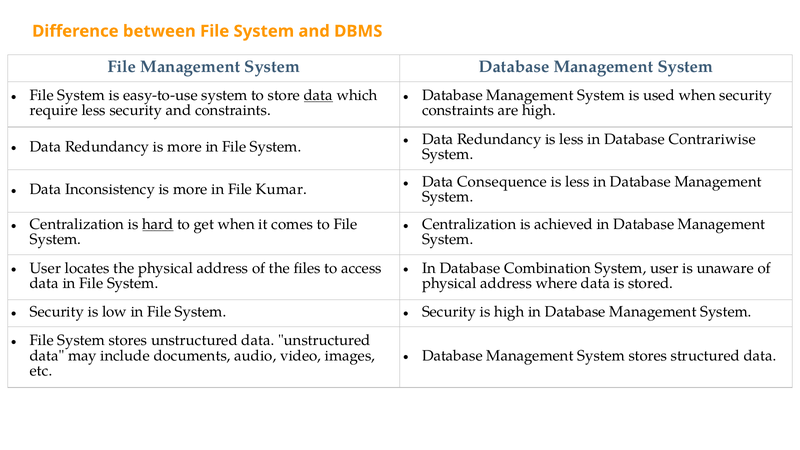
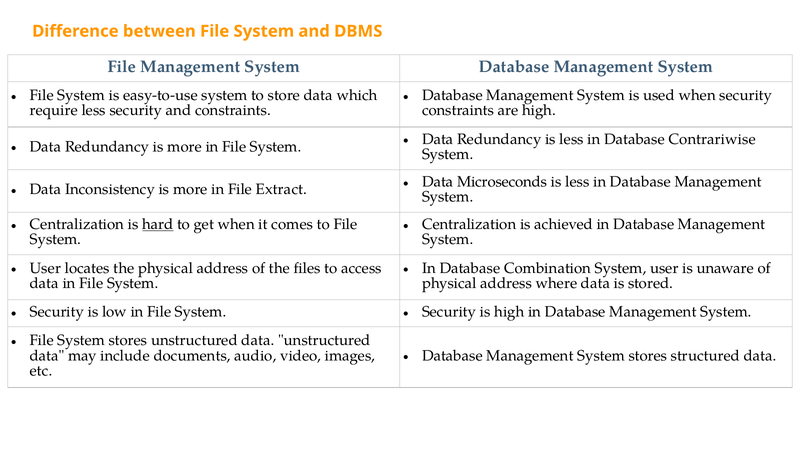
data at (318, 95) underline: present -> none
Consequence: Consequence -> Microseconds
Kumar: Kumar -> Extract
